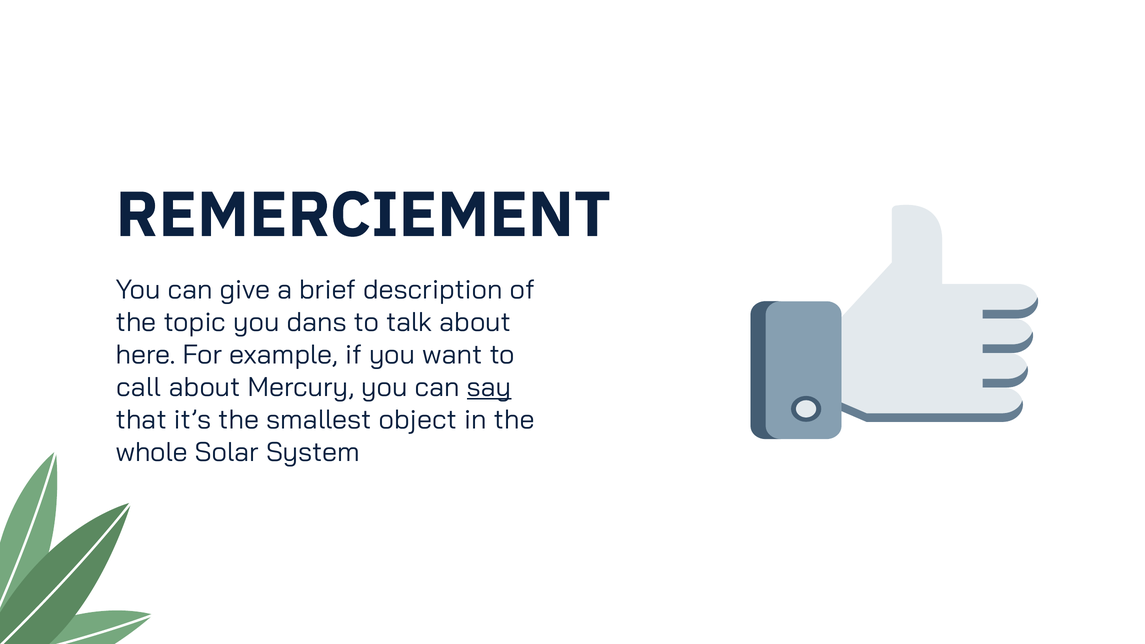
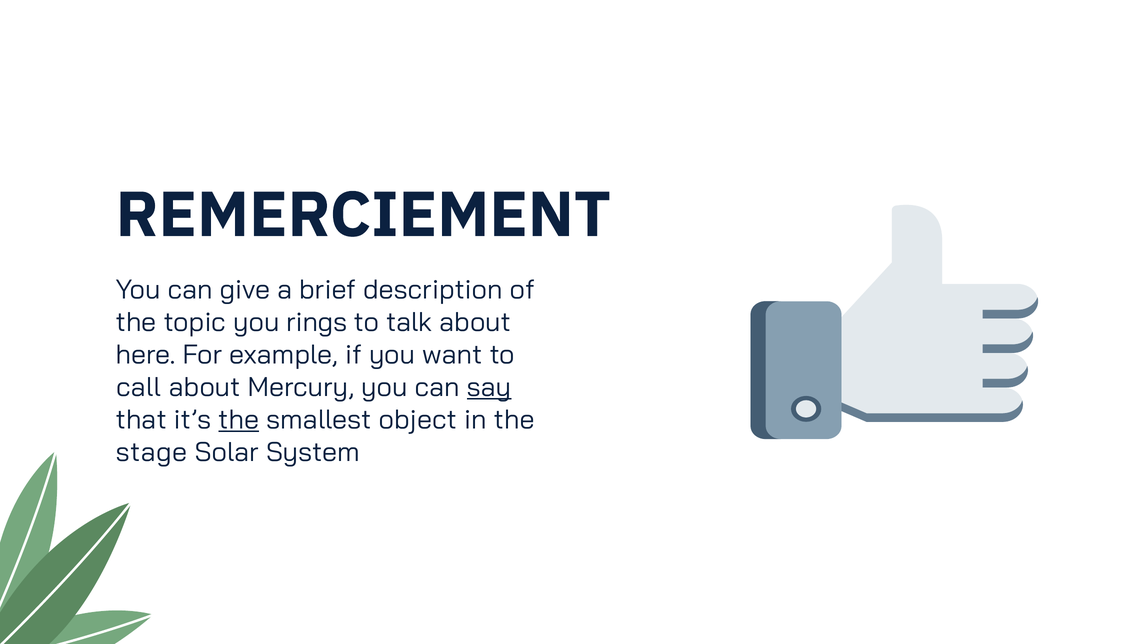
dans: dans -> rings
the at (239, 420) underline: none -> present
whole: whole -> stage
